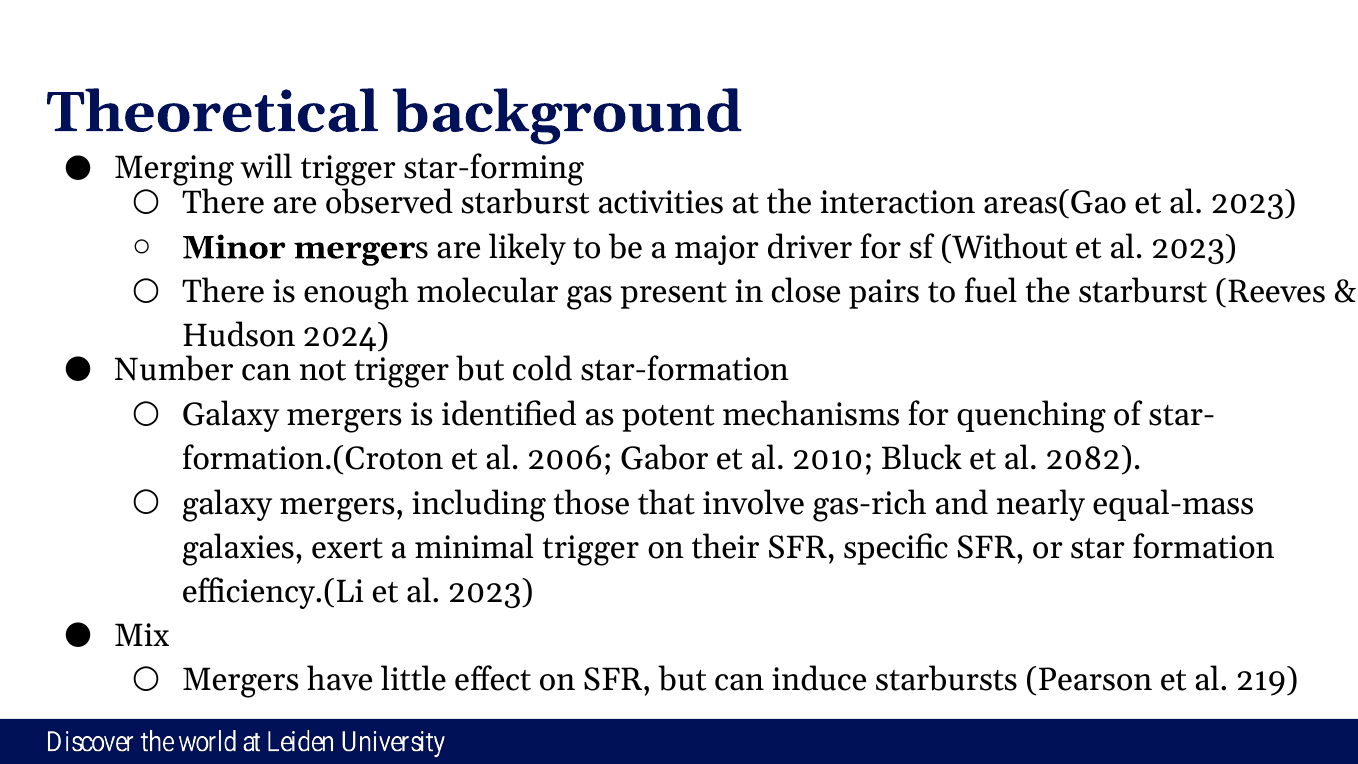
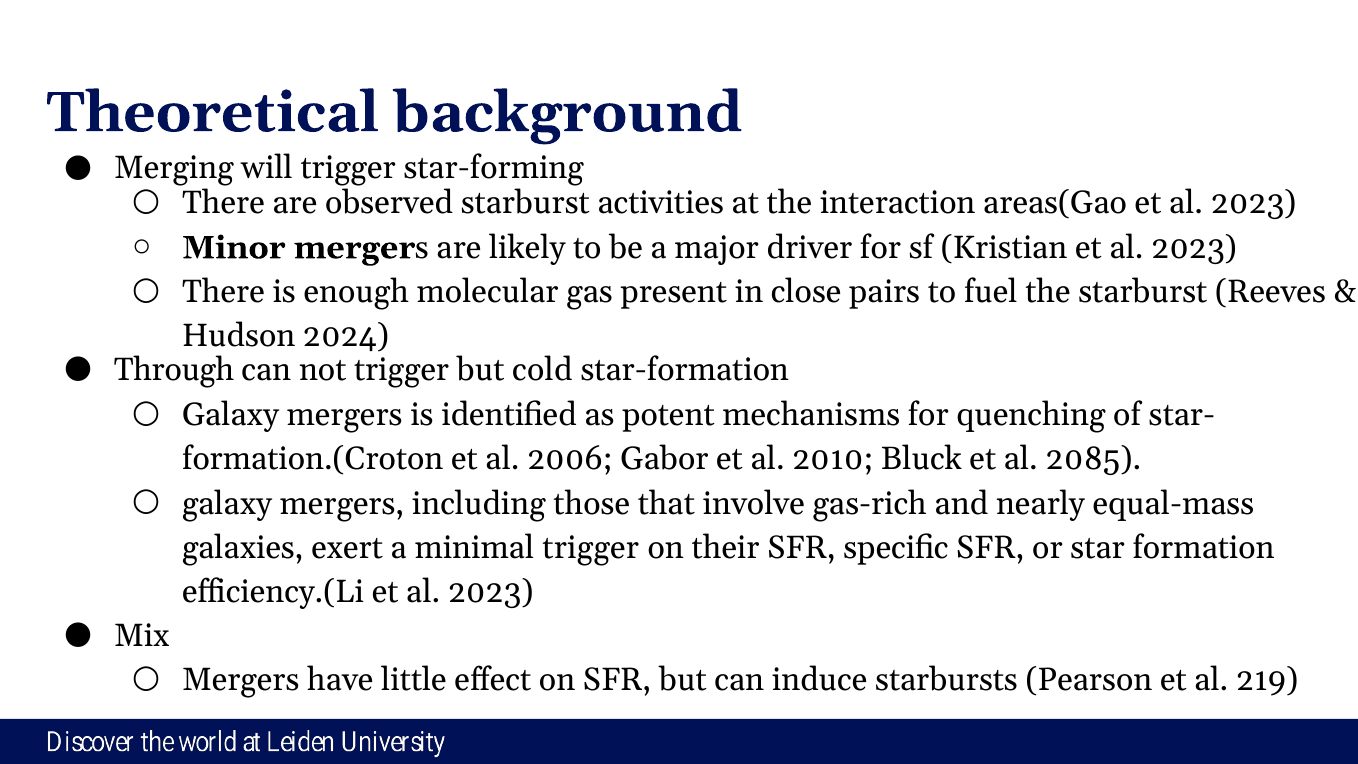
Without: Without -> Kristian
Number: Number -> Through
2082: 2082 -> 2085
